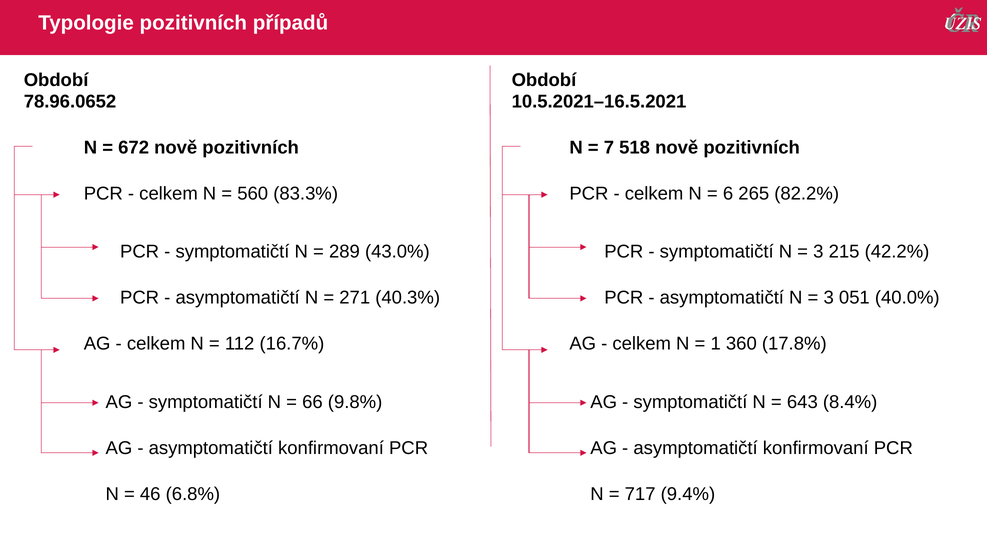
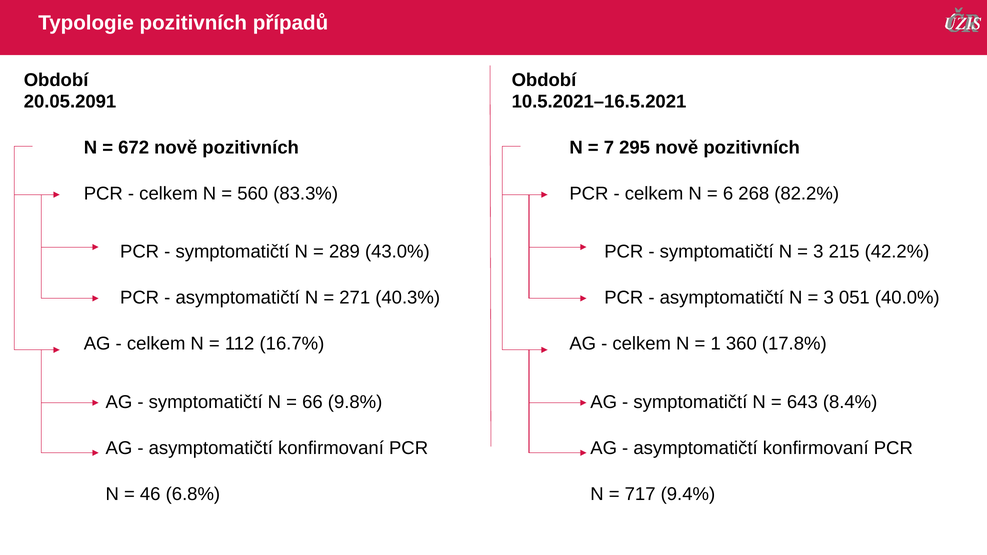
78.96.0652: 78.96.0652 -> 20.05.2091
518: 518 -> 295
265: 265 -> 268
